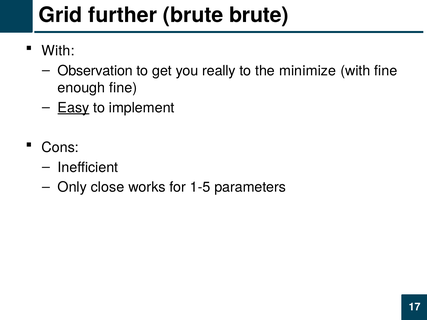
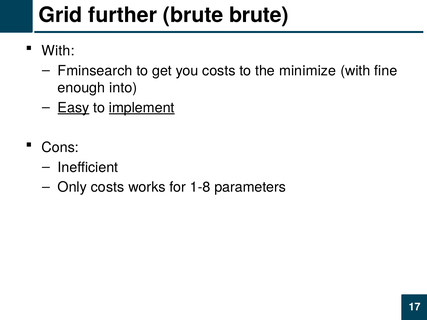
Observation: Observation -> Fminsearch
you really: really -> costs
enough fine: fine -> into
implement underline: none -> present
Only close: close -> costs
1-5: 1-5 -> 1-8
